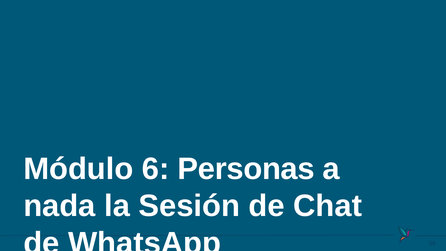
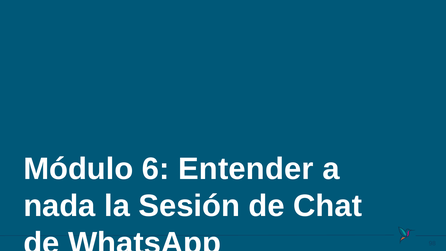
Personas: Personas -> Entender
